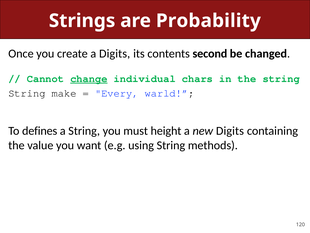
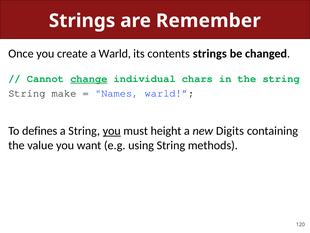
Probability: Probability -> Remember
a Digits: Digits -> Warld
contents second: second -> strings
Every: Every -> Names
you at (112, 131) underline: none -> present
